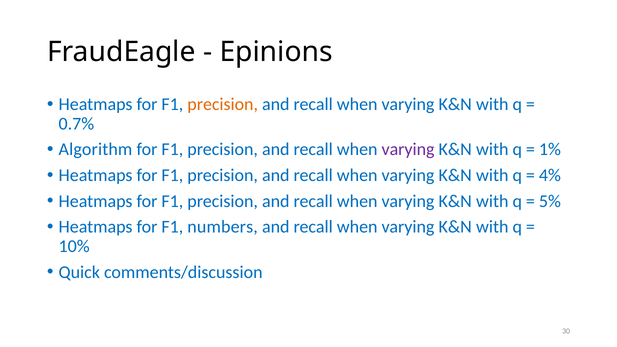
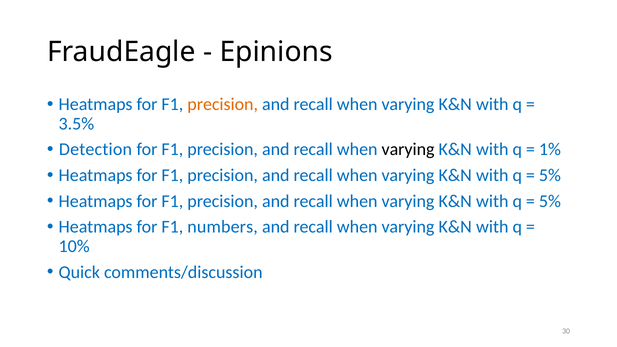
0.7%: 0.7% -> 3.5%
Algorithm: Algorithm -> Detection
varying at (408, 150) colour: purple -> black
4% at (550, 175): 4% -> 5%
